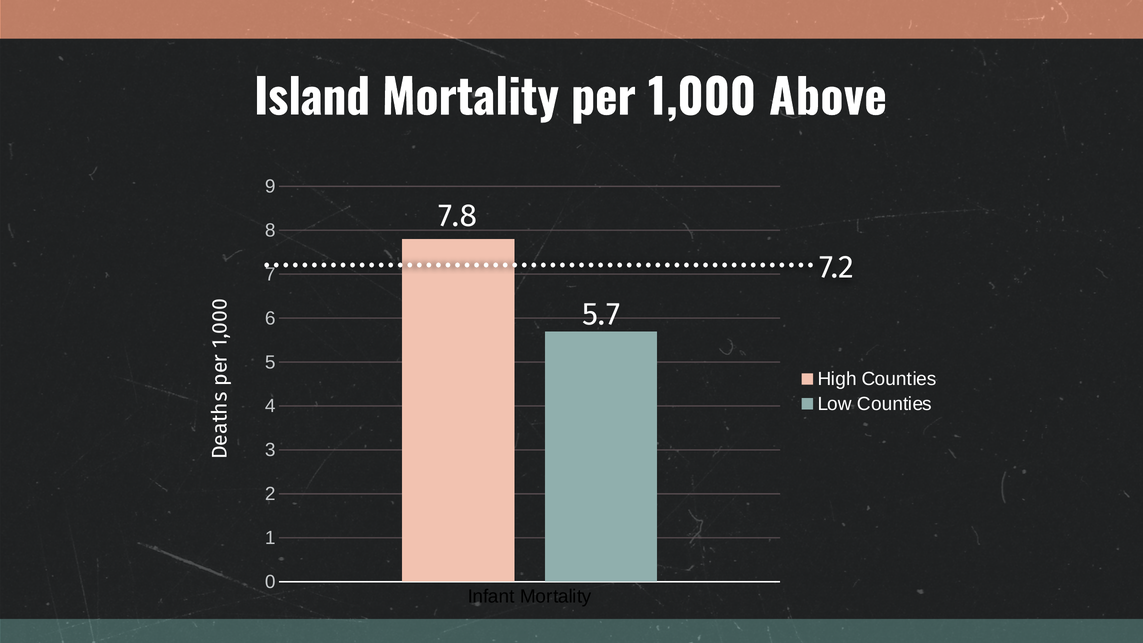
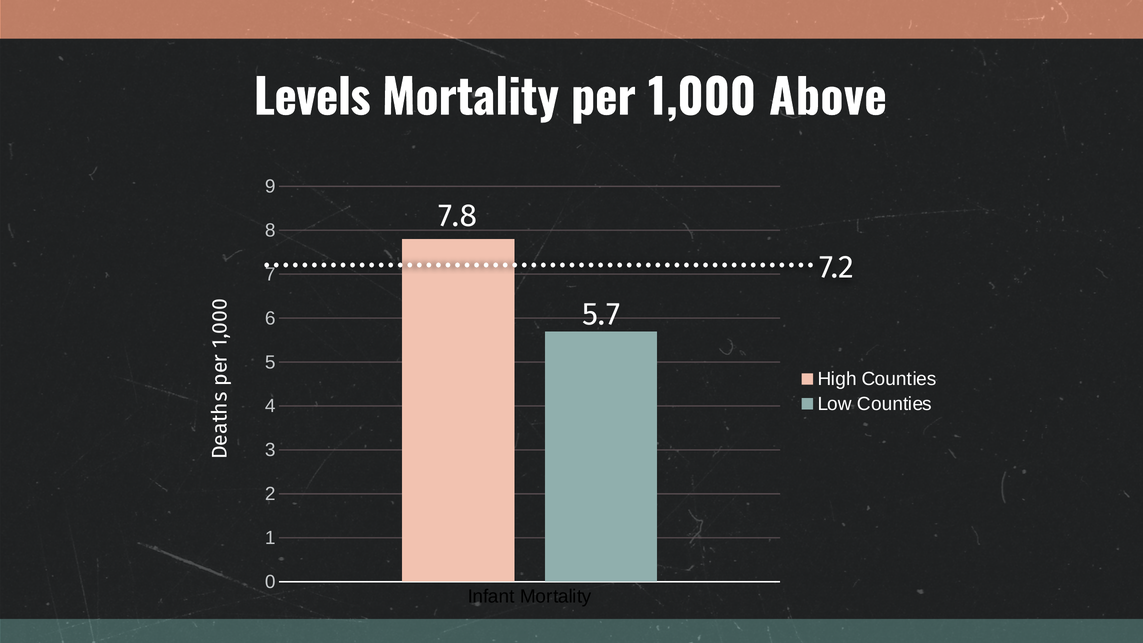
Island: Island -> Levels
